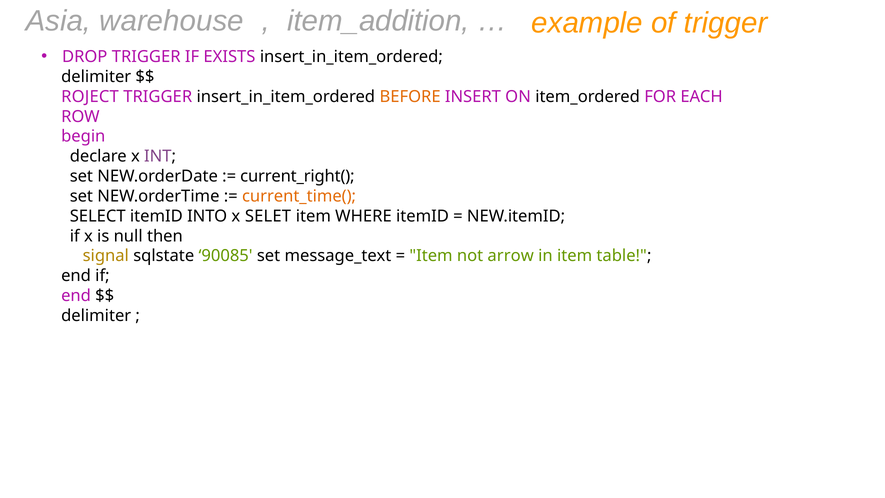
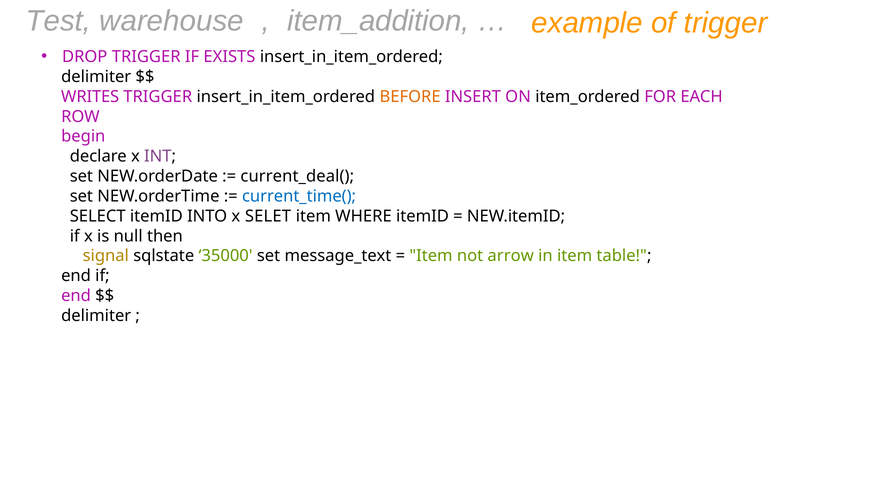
Asia: Asia -> Test
ROJECT: ROJECT -> WRITES
current_right(: current_right( -> current_deal(
current_time( colour: orange -> blue
90085: 90085 -> 35000
